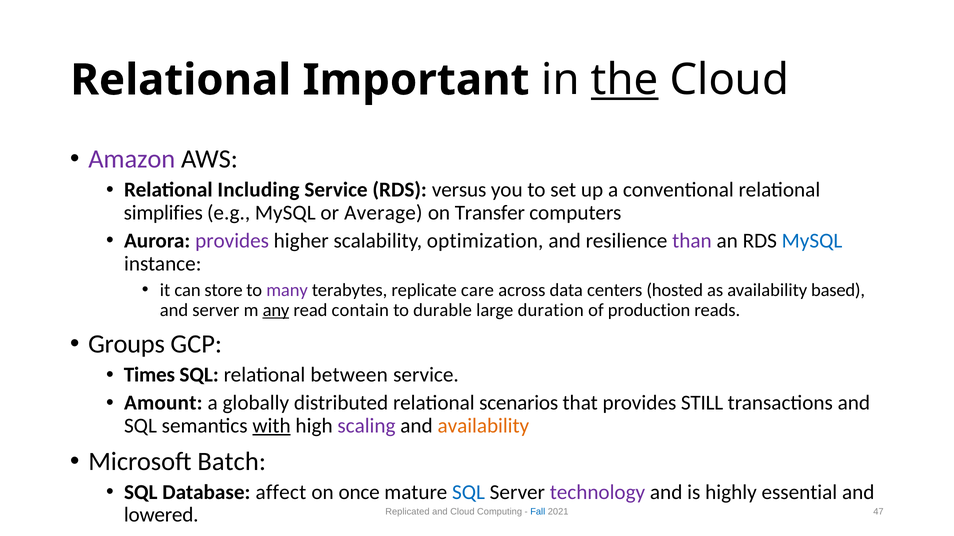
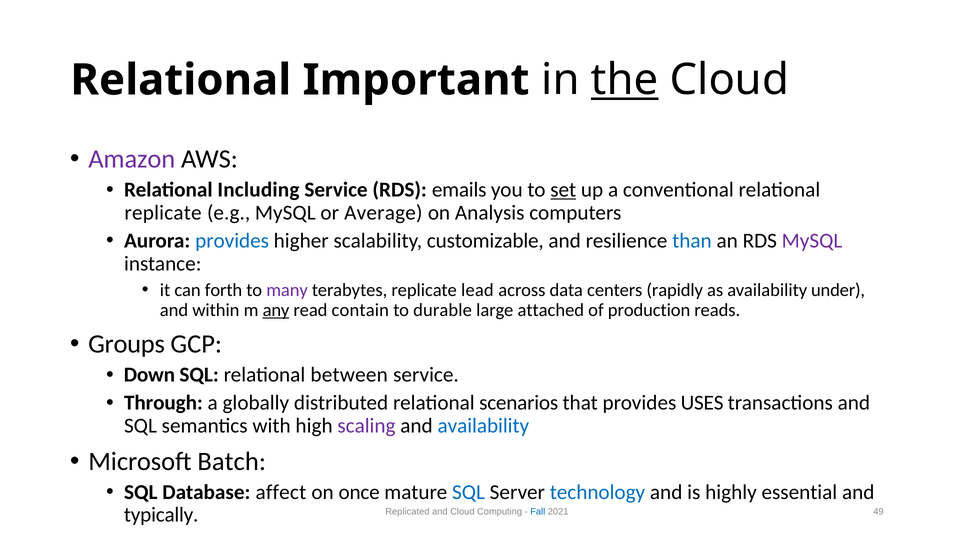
versus: versus -> emails
set underline: none -> present
simplifies at (163, 213): simplifies -> replicate
Transfer: Transfer -> Analysis
provides at (232, 241) colour: purple -> blue
optimization: optimization -> customizable
than colour: purple -> blue
MySQL at (812, 241) colour: blue -> purple
store: store -> forth
care: care -> lead
hosted: hosted -> rapidly
based: based -> under
and server: server -> within
duration: duration -> attached
Times: Times -> Down
Amount: Amount -> Through
STILL: STILL -> USES
with underline: present -> none
availability at (483, 426) colour: orange -> blue
technology colour: purple -> blue
lowered: lowered -> typically
47: 47 -> 49
